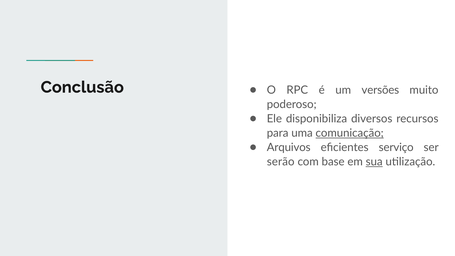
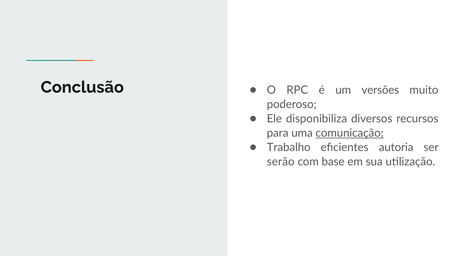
Arquivos: Arquivos -> Trabalho
serviço: serviço -> autoria
sua underline: present -> none
